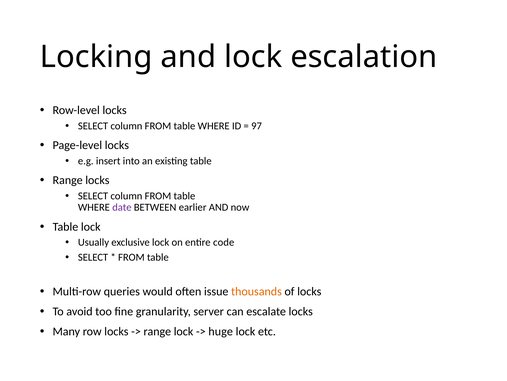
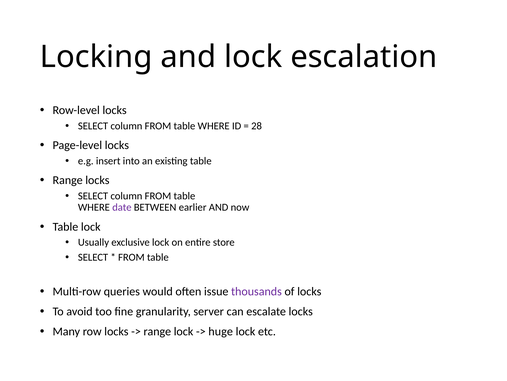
97: 97 -> 28
code: code -> store
thousands colour: orange -> purple
